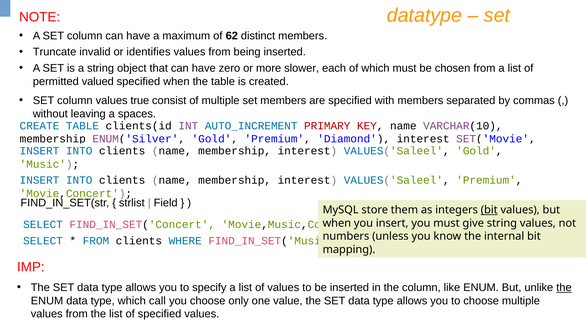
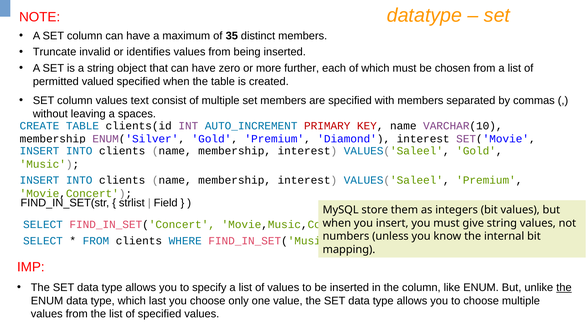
62: 62 -> 35
slower: slower -> further
true: true -> text
bit at (489, 210) underline: present -> none
call: call -> last
